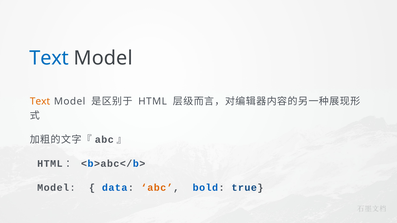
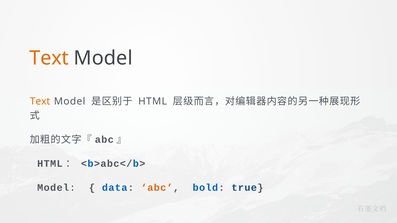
Text at (49, 58) colour: blue -> orange
